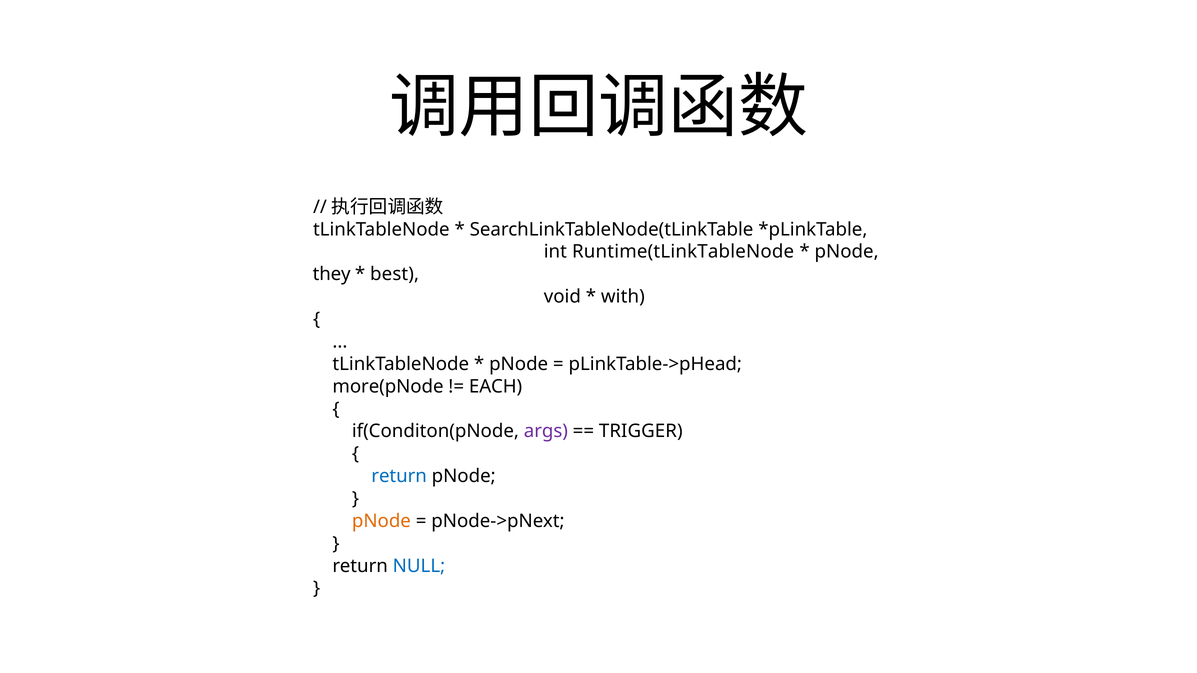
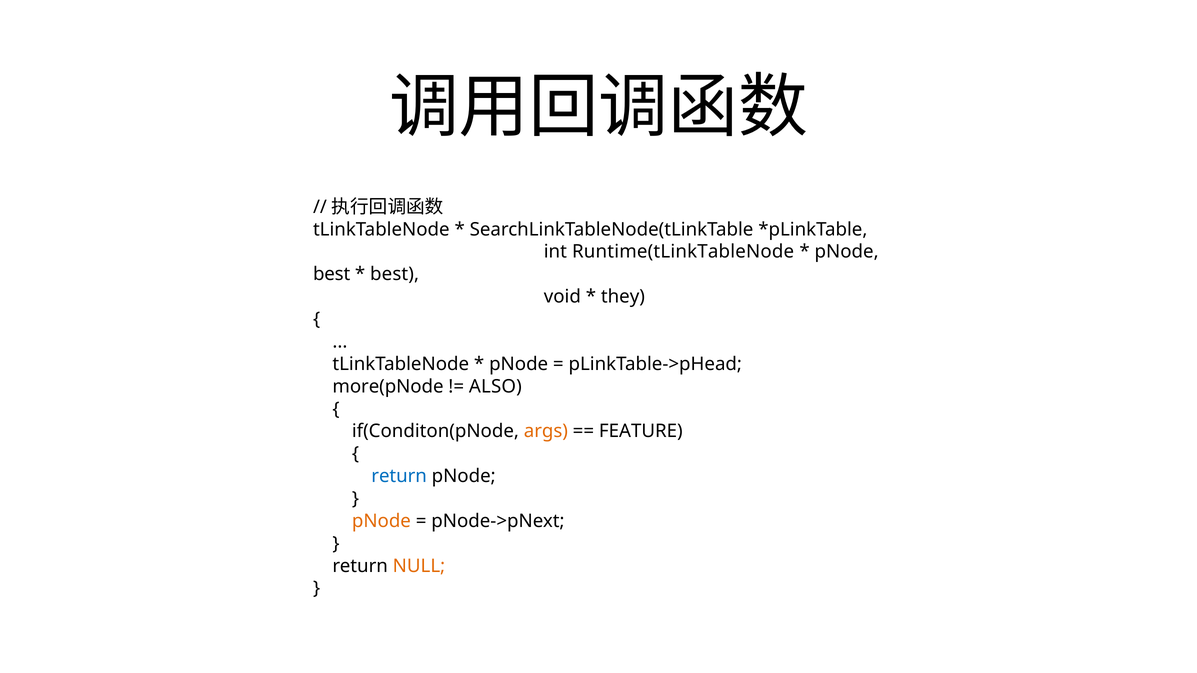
they at (332, 274): they -> best
with: with -> they
EACH: EACH -> ALSO
args colour: purple -> orange
TRIGGER: TRIGGER -> FEATURE
NULL colour: blue -> orange
